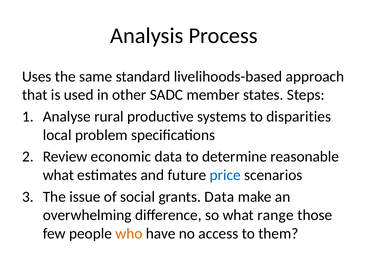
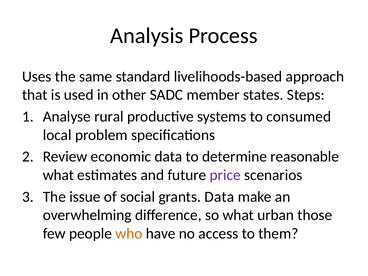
disparities: disparities -> consumed
price colour: blue -> purple
range: range -> urban
